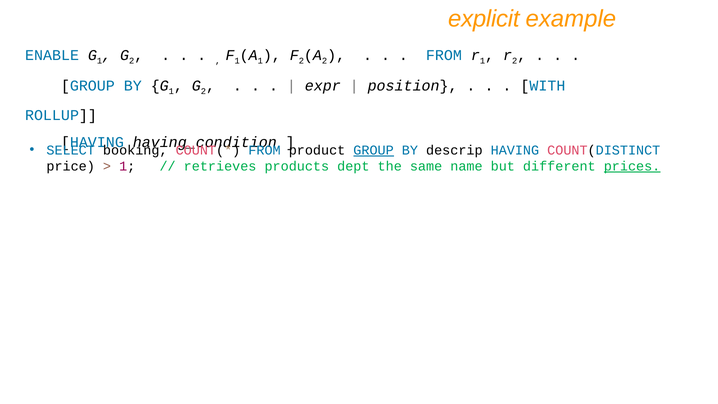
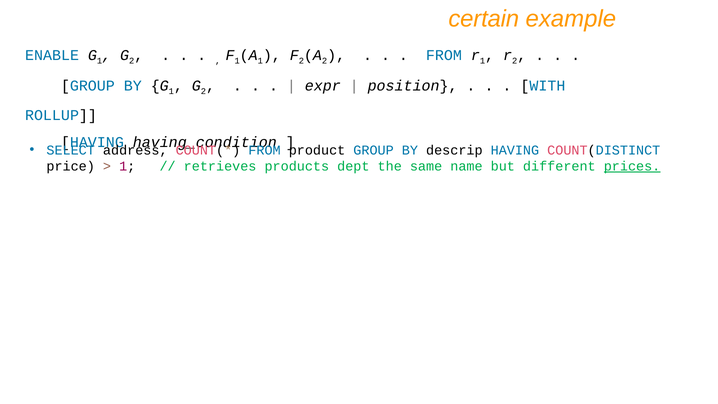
explicit: explicit -> certain
booking: booking -> address
GROUP at (374, 150) underline: present -> none
